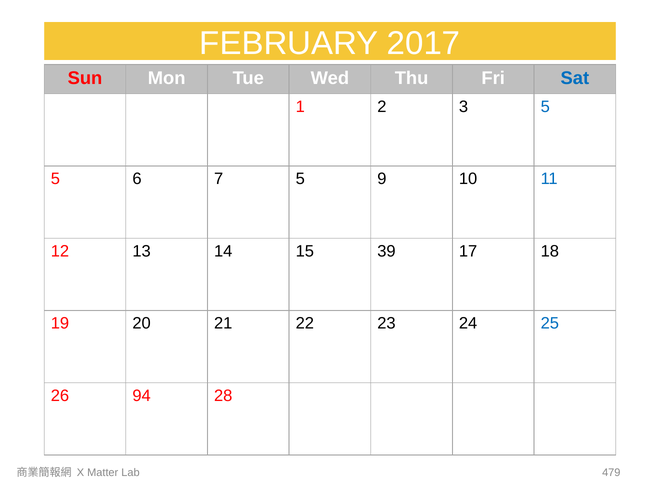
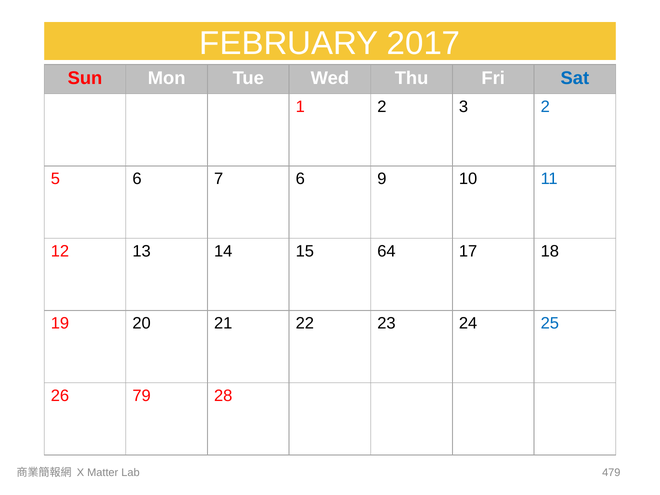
3 5: 5 -> 2
7 5: 5 -> 6
39: 39 -> 64
94: 94 -> 79
